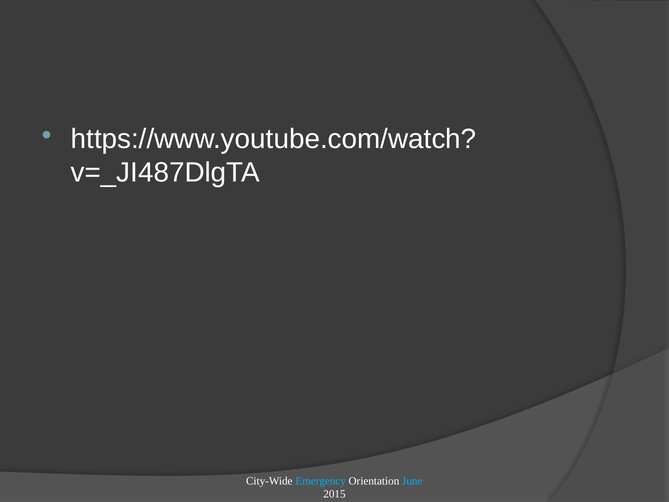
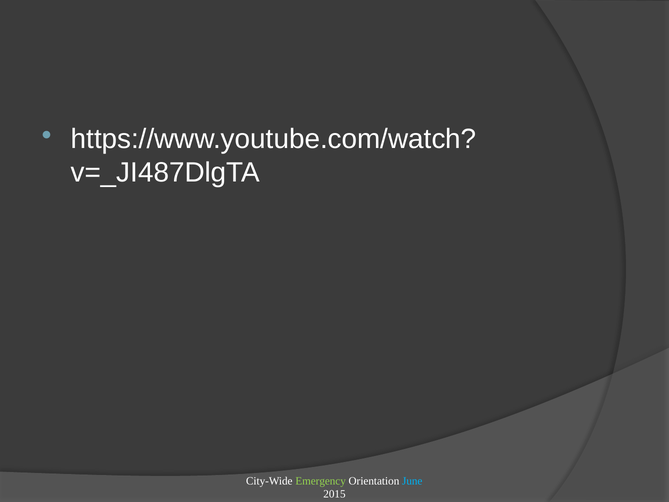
Emergency colour: light blue -> light green
